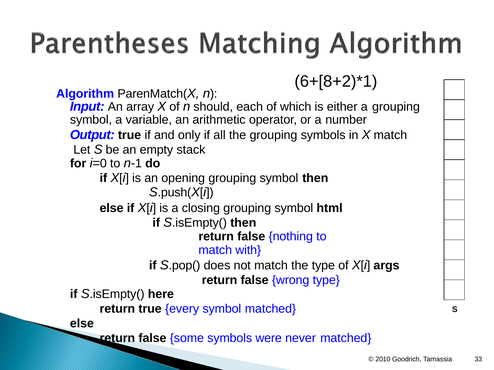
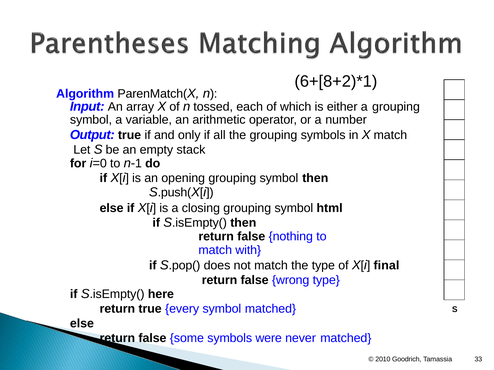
should: should -> tossed
args: args -> final
